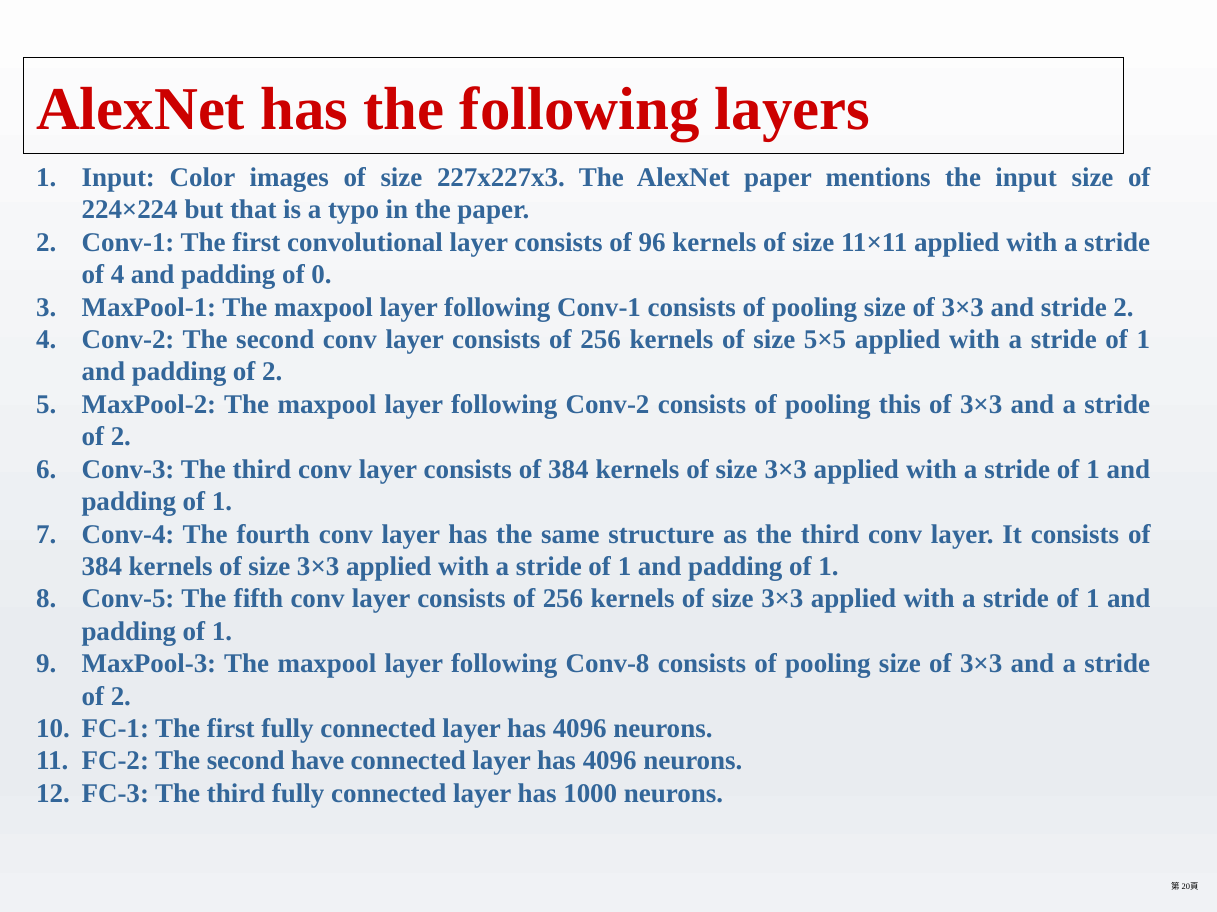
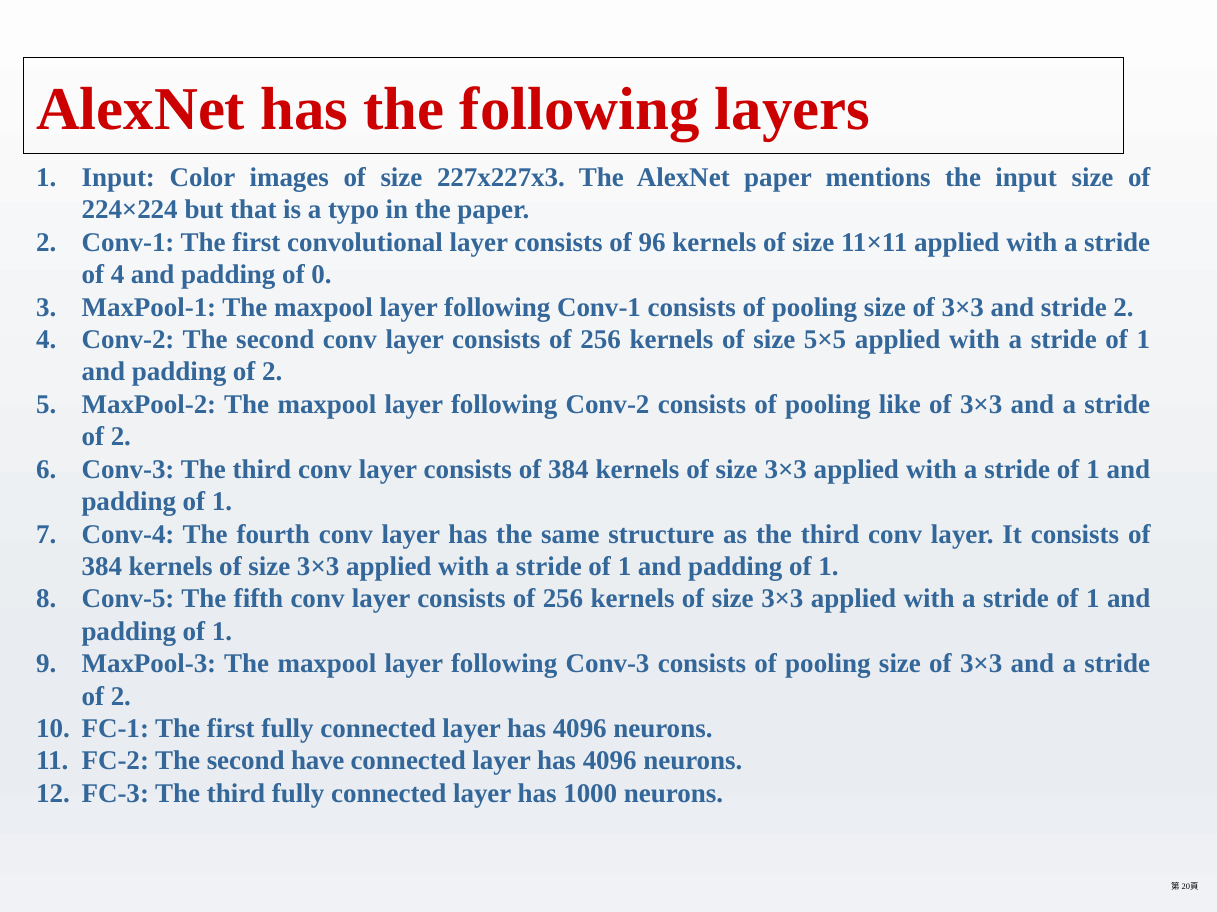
this: this -> like
following Conv-8: Conv-8 -> Conv-3
